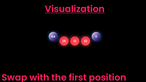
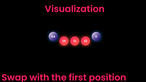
Visualization underline: present -> none
